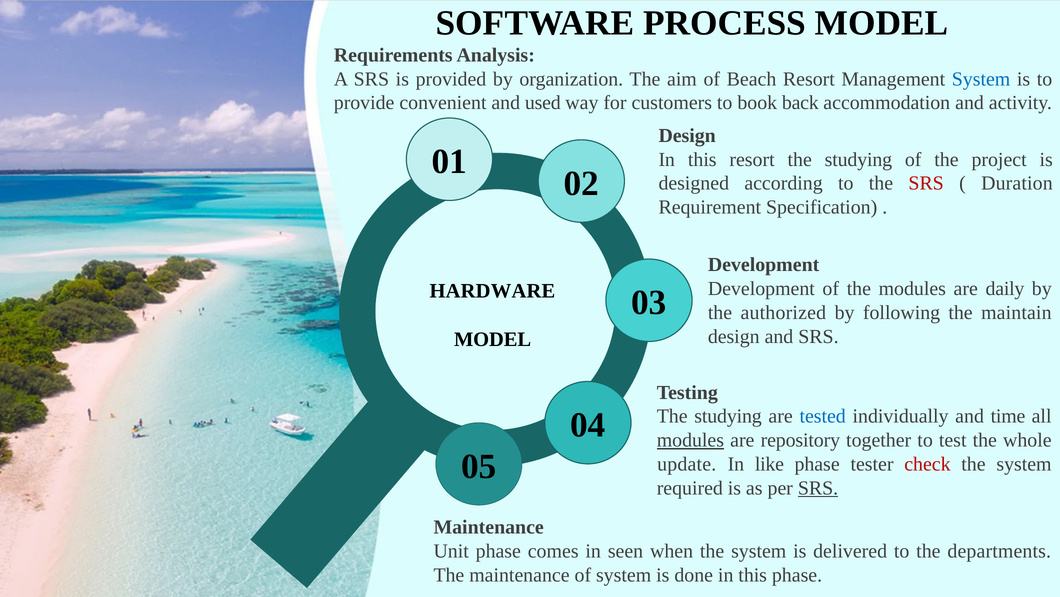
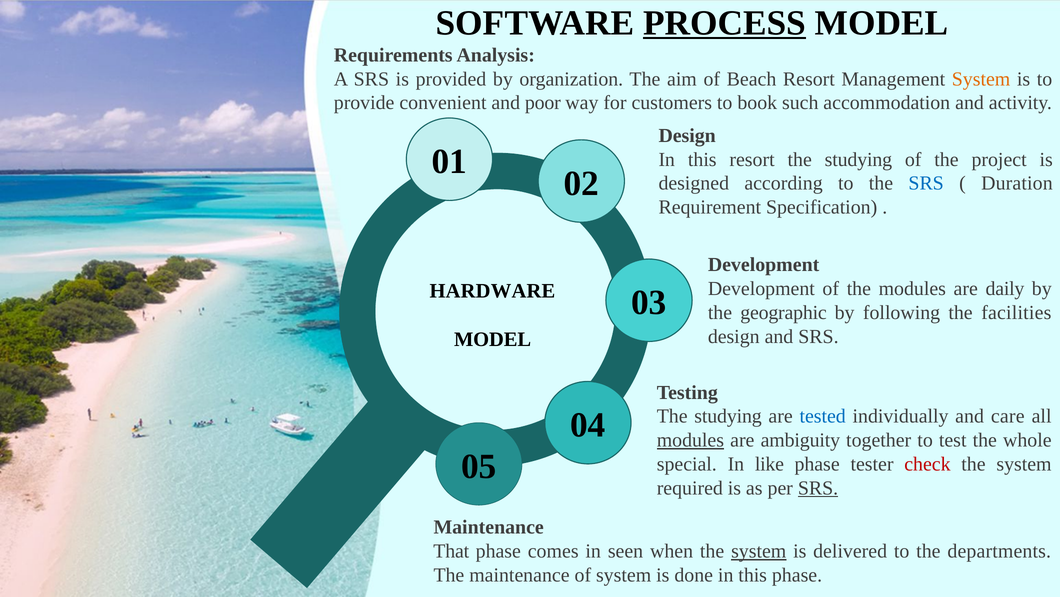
PROCESS underline: none -> present
System at (981, 79) colour: blue -> orange
used: used -> poor
back: back -> such
SRS at (926, 183) colour: red -> blue
authorized: authorized -> geographic
maintain: maintain -> facilities
time: time -> care
repository: repository -> ambiguity
update: update -> special
Unit: Unit -> That
system at (759, 551) underline: none -> present
